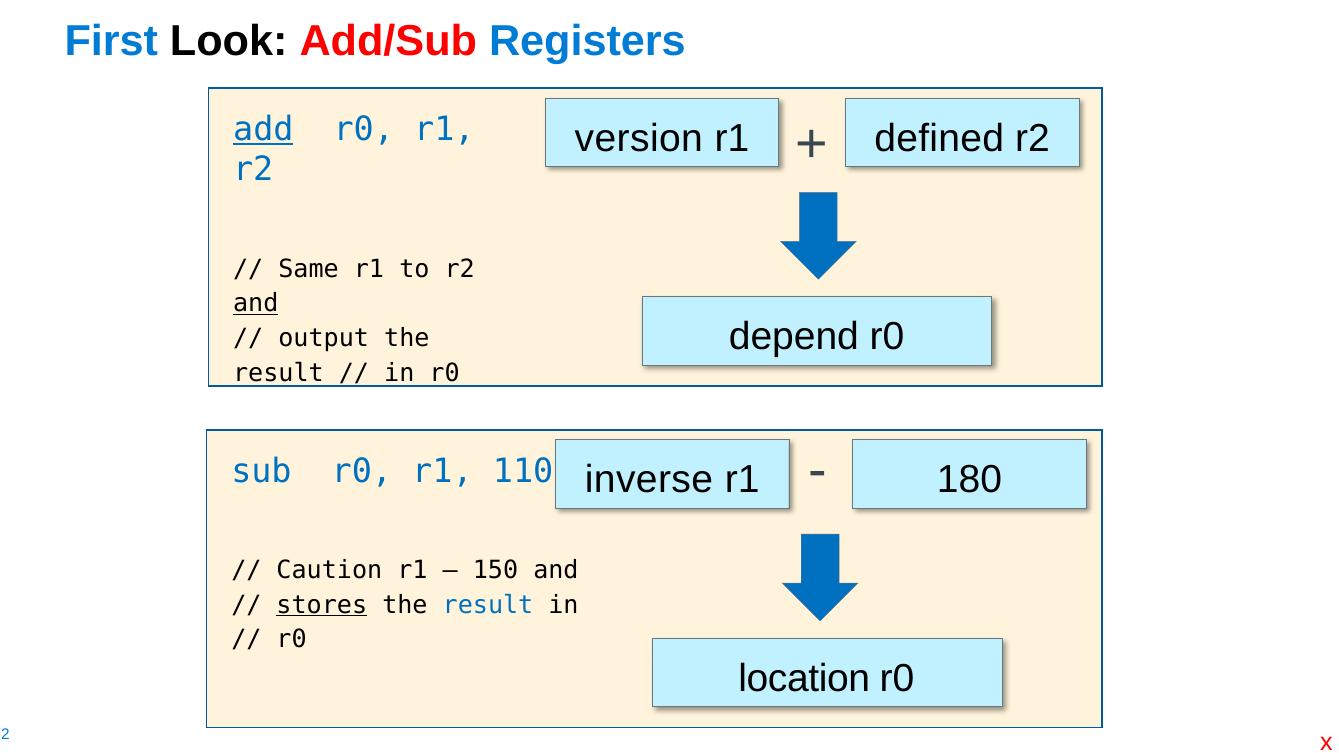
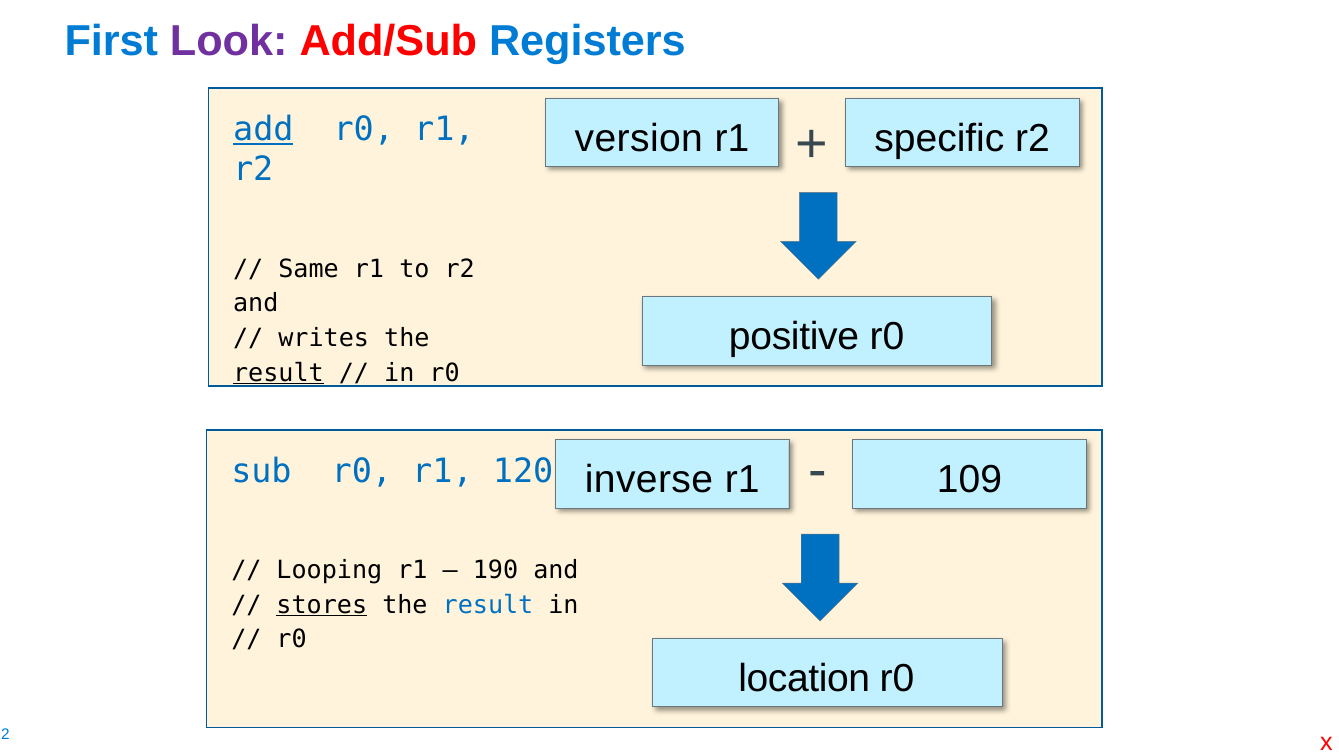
Look colour: black -> purple
defined: defined -> specific
and at (256, 304) underline: present -> none
depend: depend -> positive
output: output -> writes
result at (278, 373) underline: none -> present
110: 110 -> 120
180: 180 -> 109
Caution: Caution -> Looping
150: 150 -> 190
